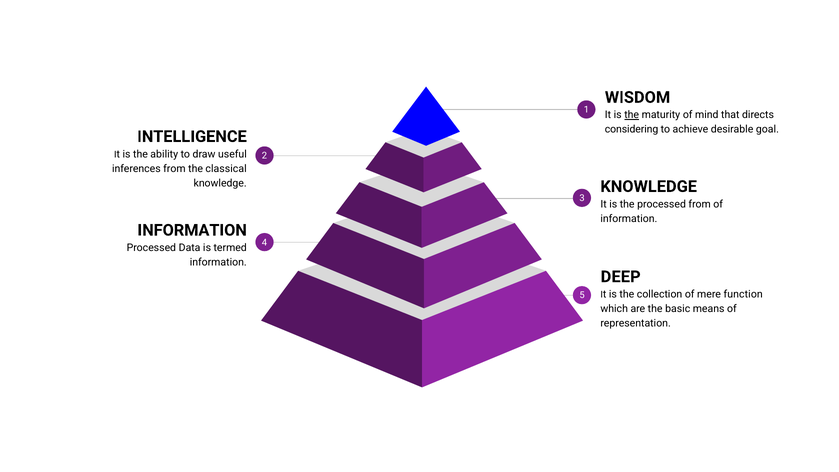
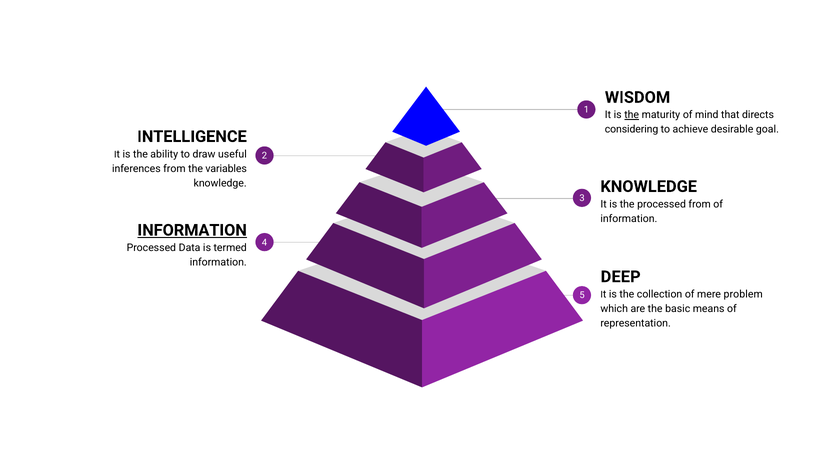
classical: classical -> variables
INFORMATION at (192, 230) underline: none -> present
function: function -> problem
